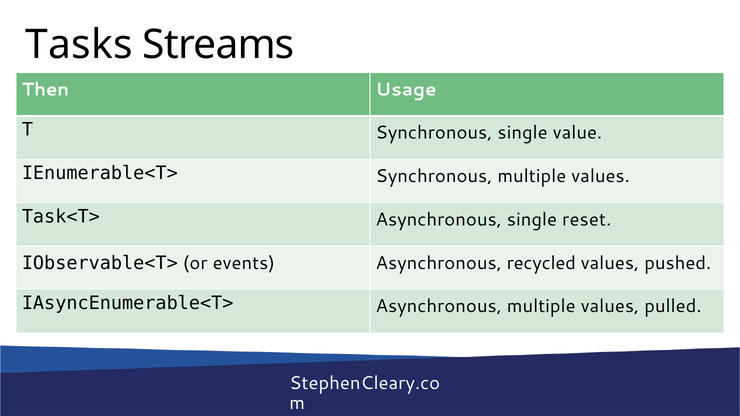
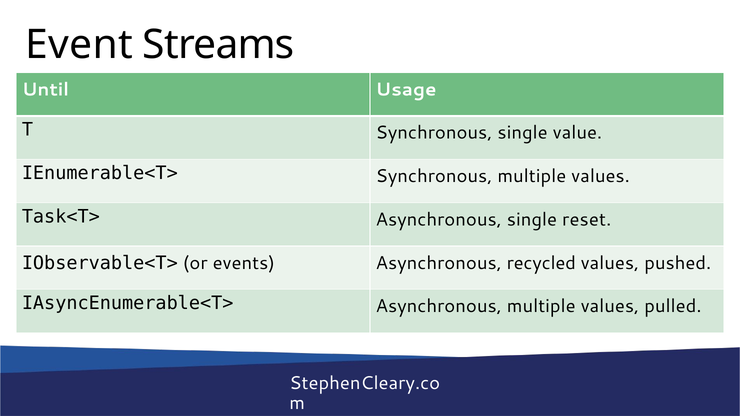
Tasks: Tasks -> Event
Then: Then -> Until
